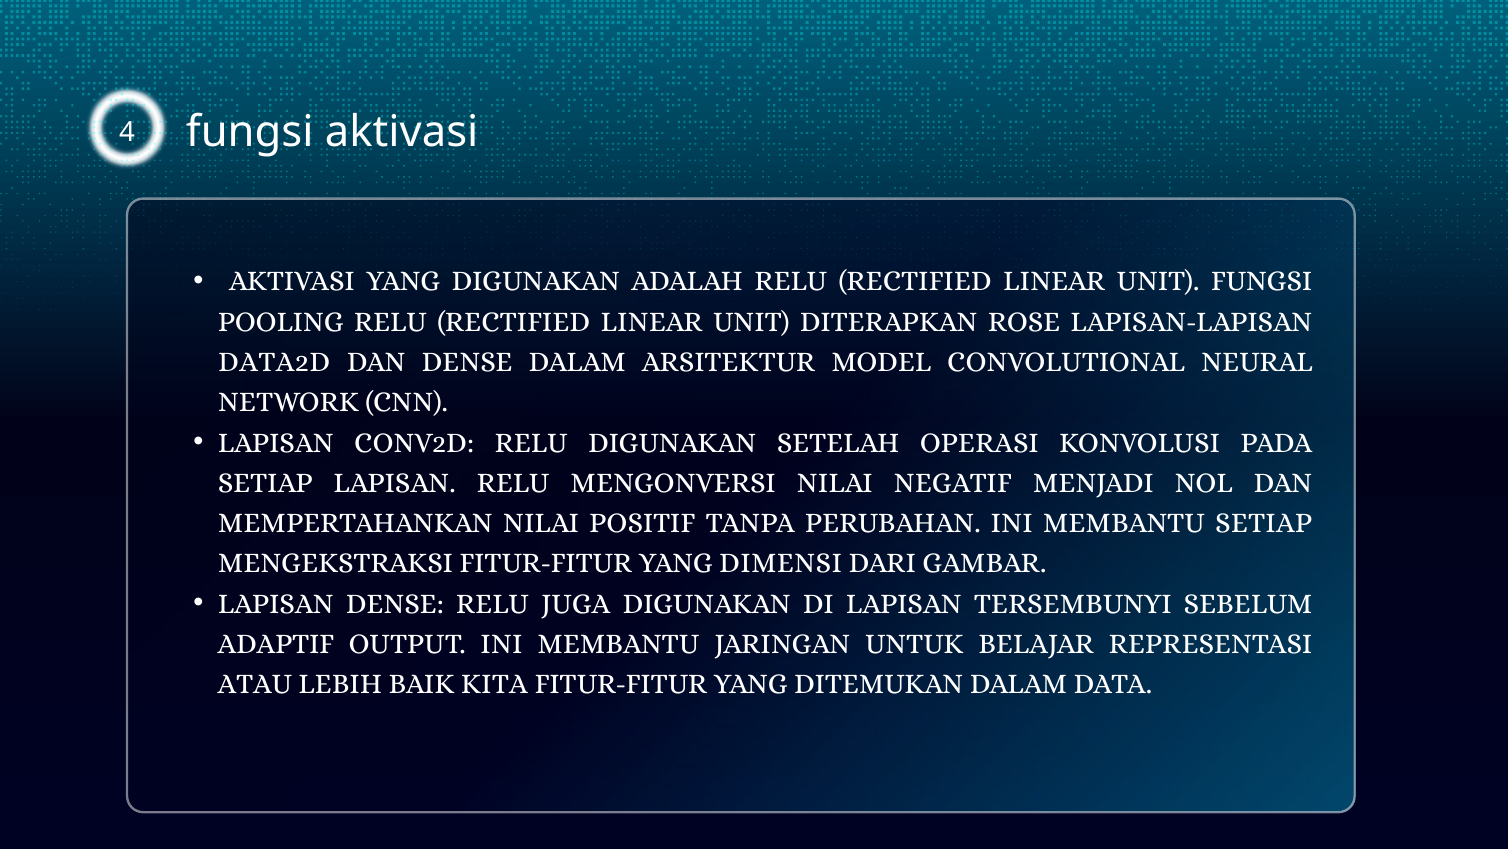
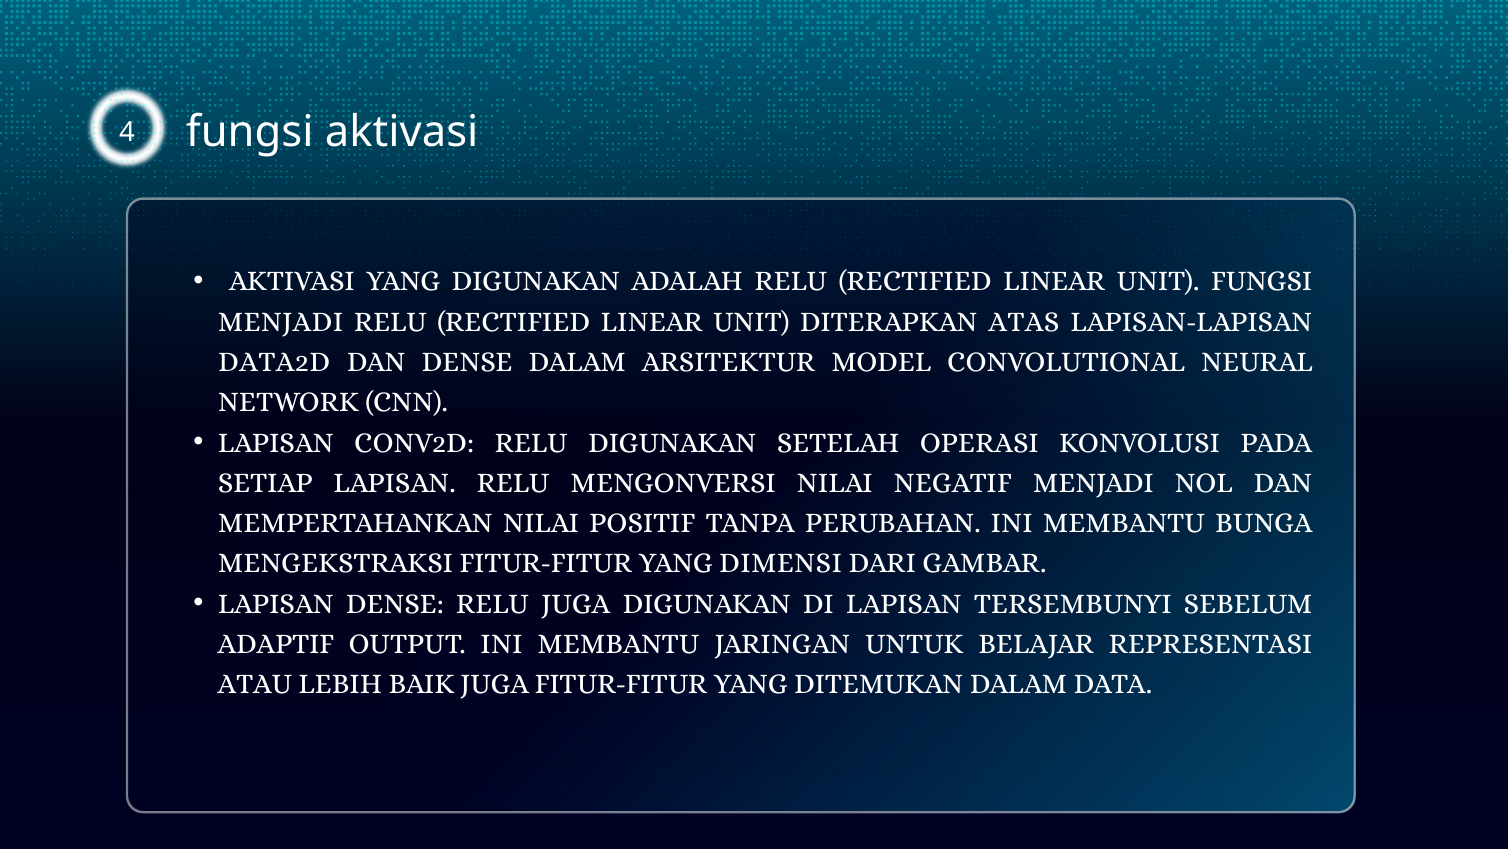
POOLING at (281, 321): POOLING -> MENJADI
ROSE: ROSE -> ATAS
MEMBANTU SETIAP: SETIAP -> BUNGA
BAIK KITA: KITA -> JUGA
